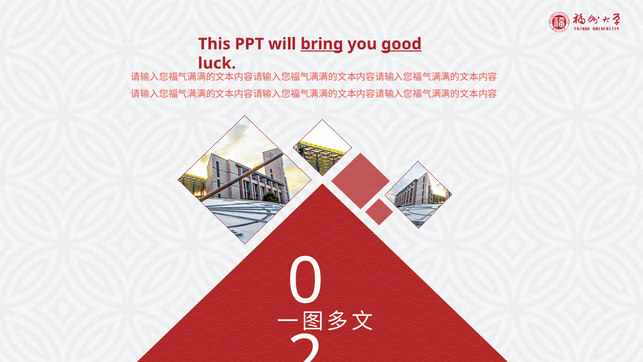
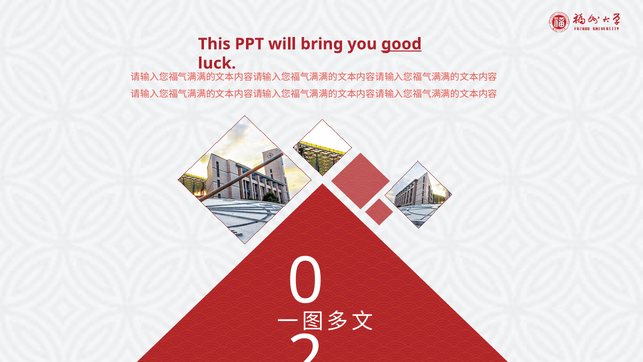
bring underline: present -> none
